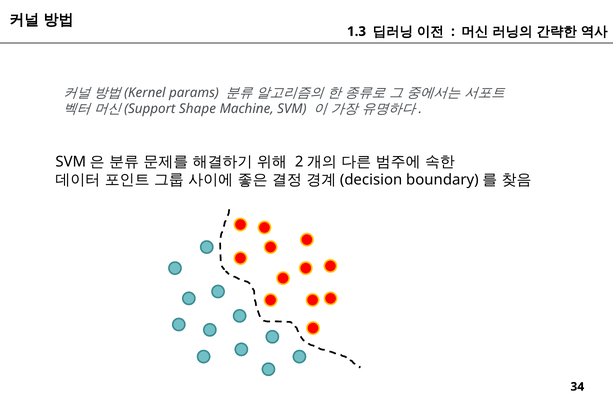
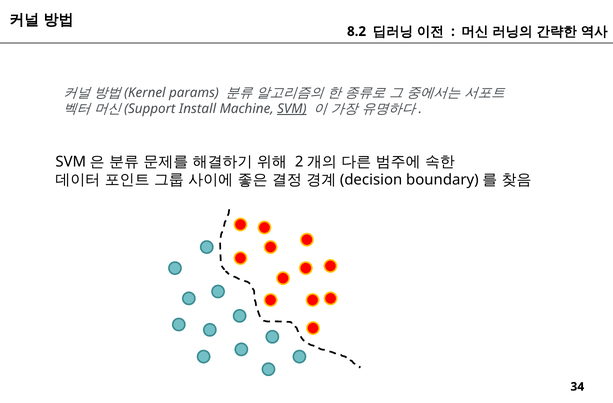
1.3: 1.3 -> 8.2
Shape: Shape -> Install
SVM underline: none -> present
